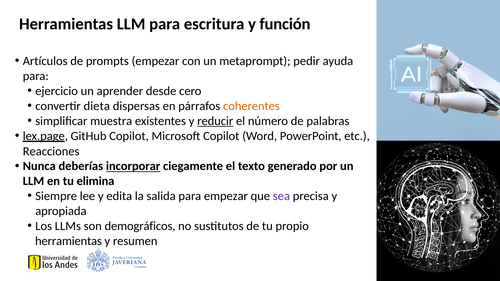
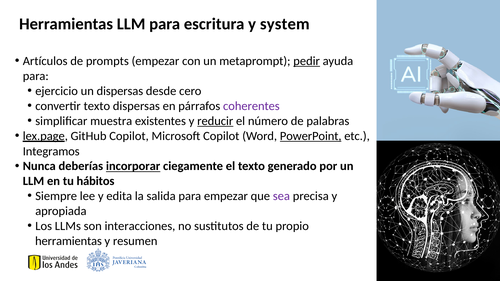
función: función -> system
pedir underline: none -> present
un aprender: aprender -> dispersas
convertir dieta: dieta -> texto
coherentes colour: orange -> purple
PowerPoint underline: none -> present
Reacciones: Reacciones -> Integramos
elimina: elimina -> hábitos
demográficos: demográficos -> interacciones
